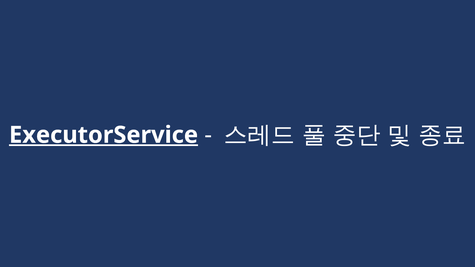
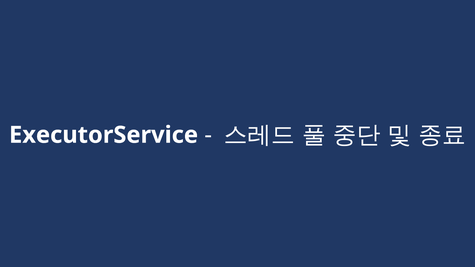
ExecutorService underline: present -> none
